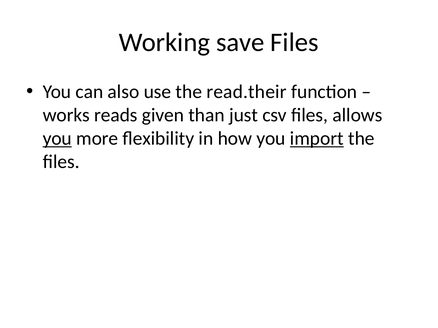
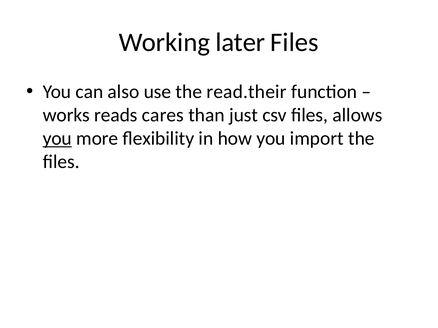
save: save -> later
given: given -> cares
import underline: present -> none
